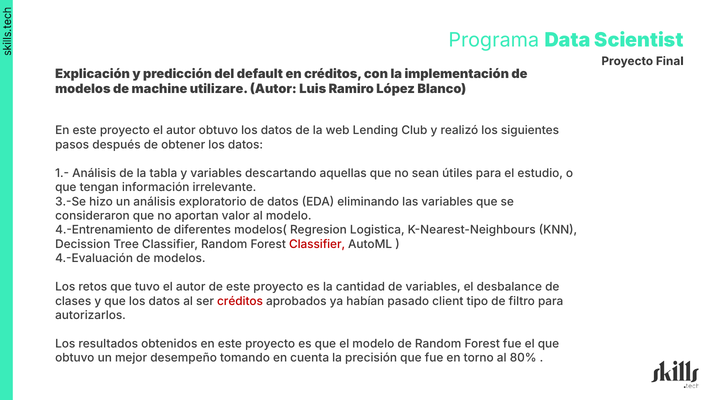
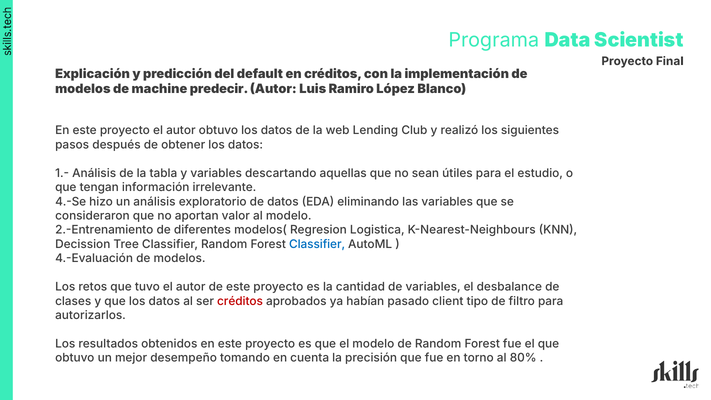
utilizare: utilizare -> predecir
3.-Se: 3.-Se -> 4.-Se
4.-Entrenamiento: 4.-Entrenamiento -> 2.-Entrenamiento
Classifier at (317, 244) colour: red -> blue
